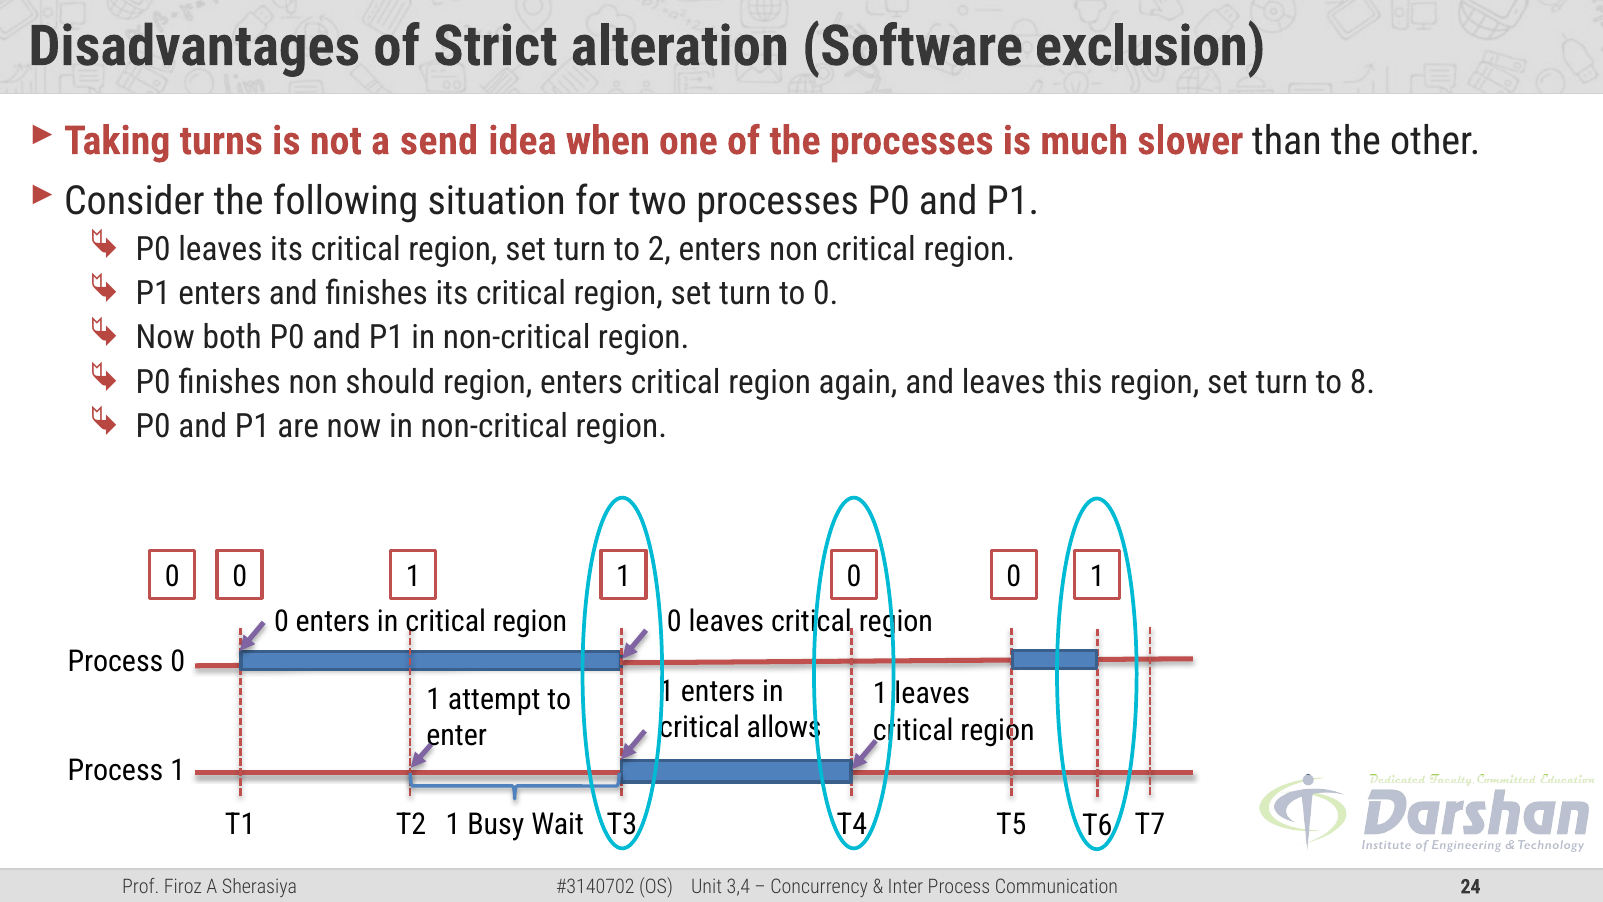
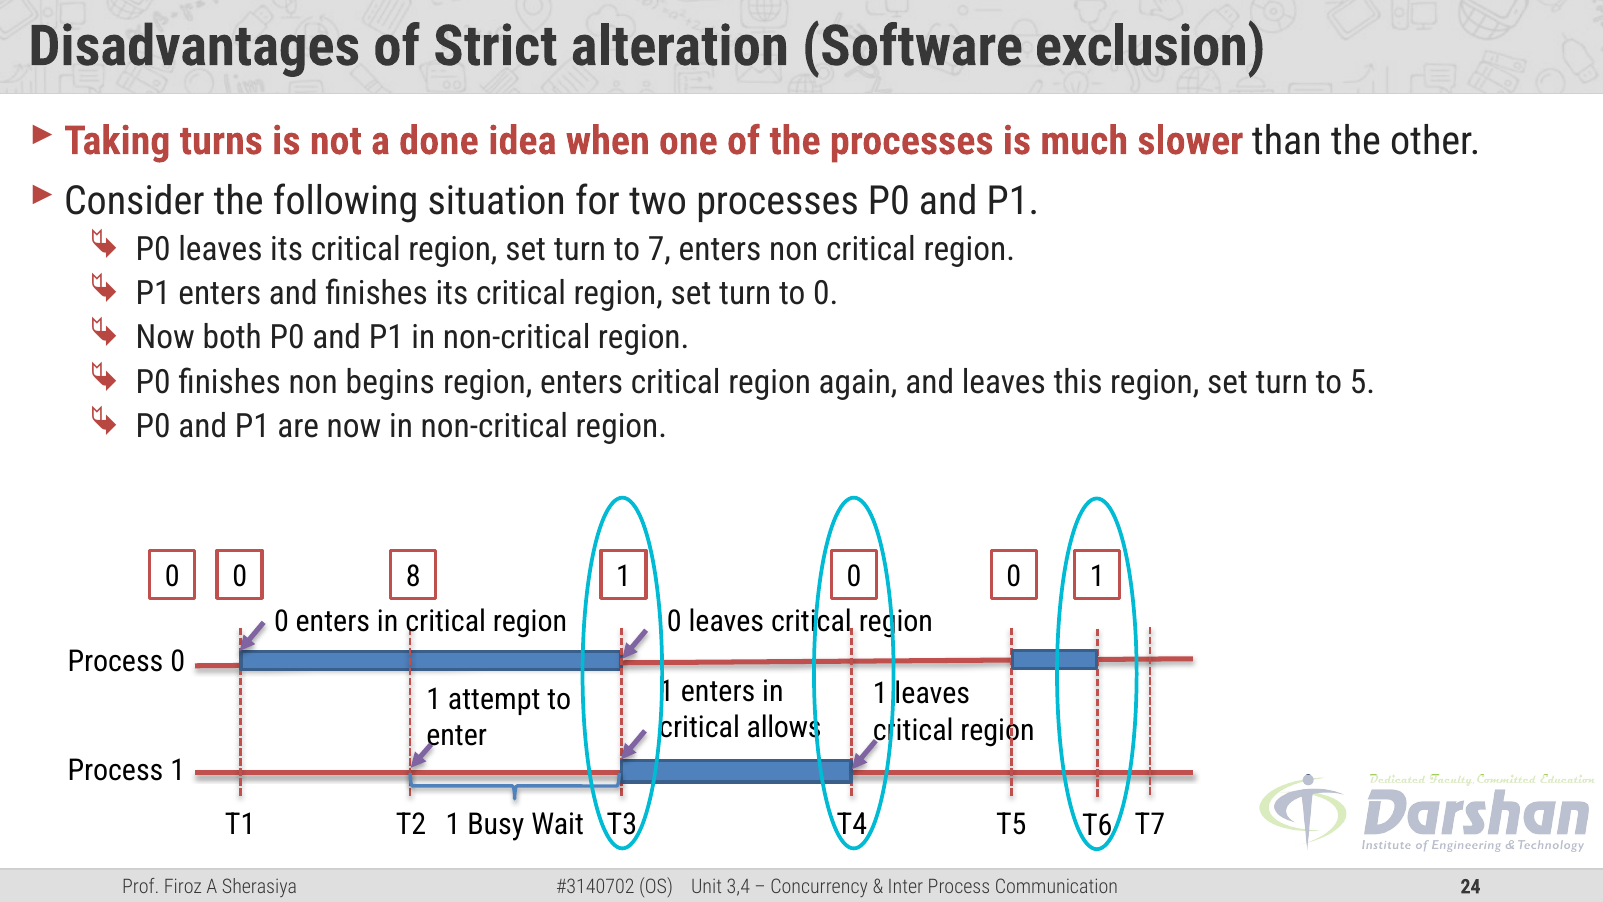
send: send -> done
2: 2 -> 7
should: should -> begins
8: 8 -> 5
1 at (413, 576): 1 -> 8
